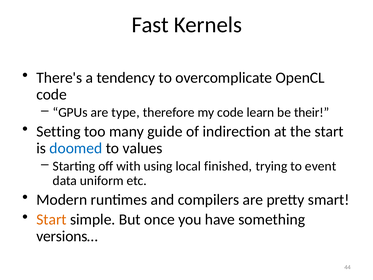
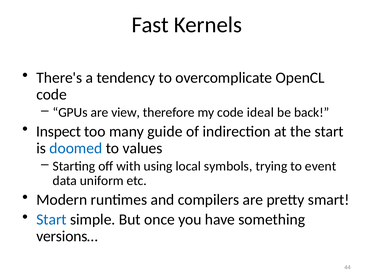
type: type -> view
learn: learn -> ideal
their: their -> back
Setting: Setting -> Inspect
finished: finished -> symbols
Start at (51, 219) colour: orange -> blue
